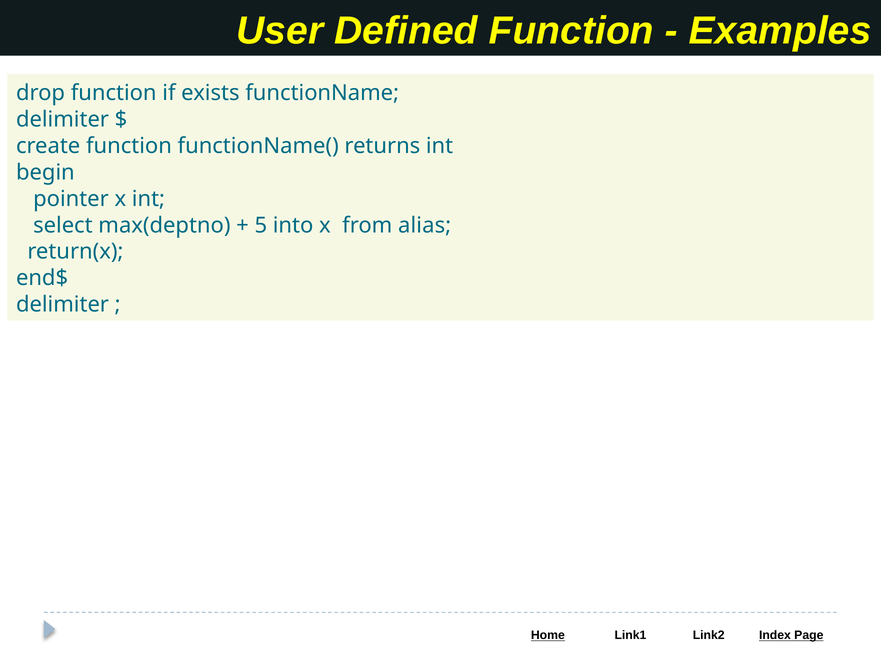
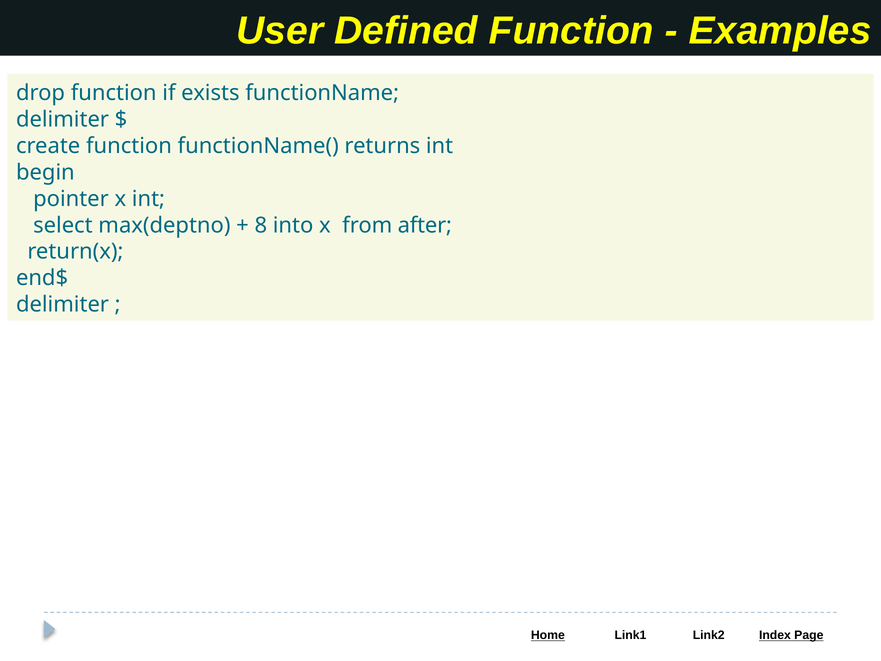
5: 5 -> 8
alias: alias -> after
